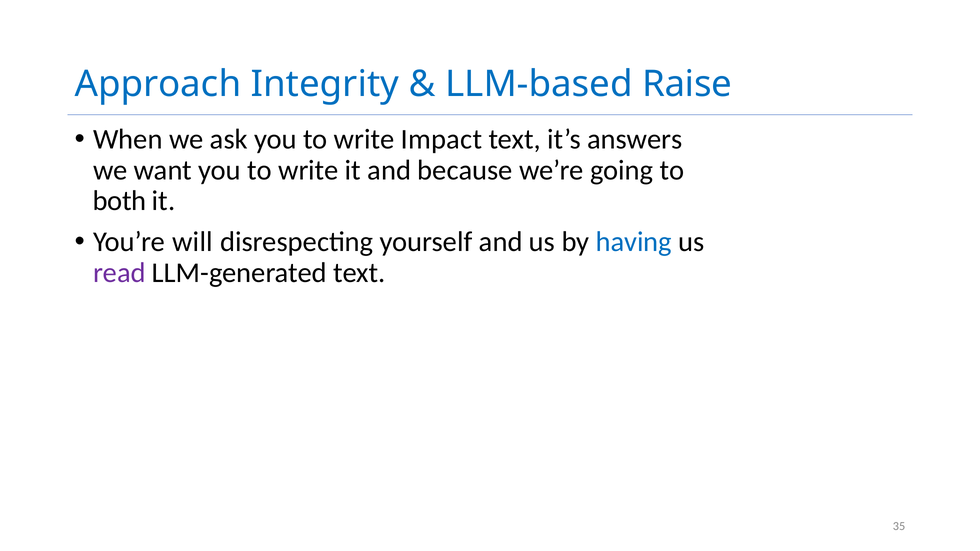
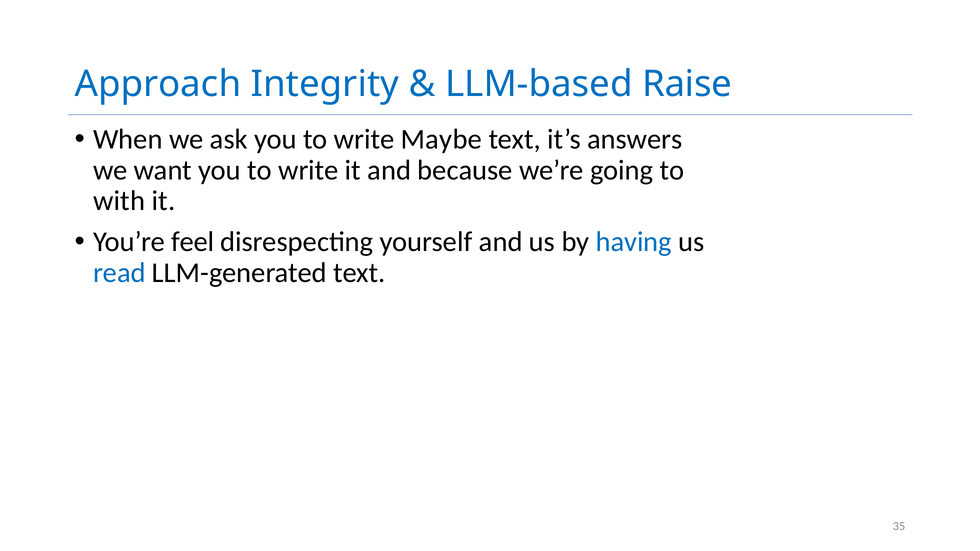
Impact: Impact -> Maybe
both: both -> with
will: will -> feel
read colour: purple -> blue
